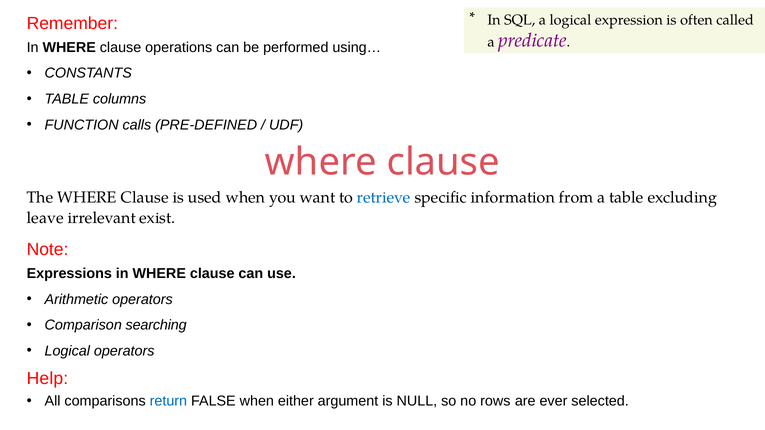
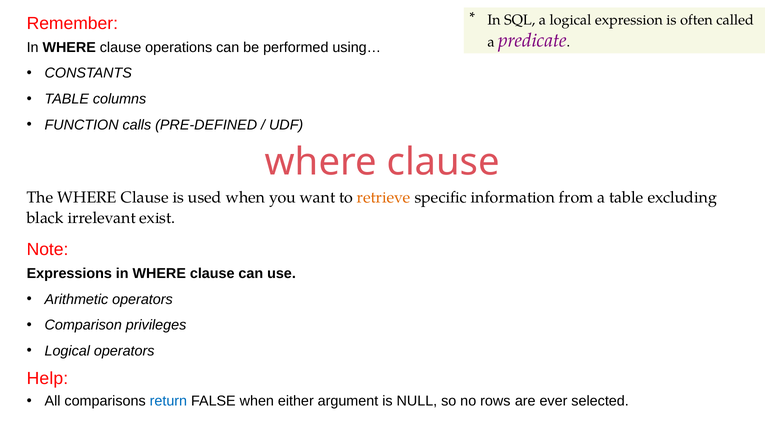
retrieve colour: blue -> orange
leave: leave -> black
searching: searching -> privileges
